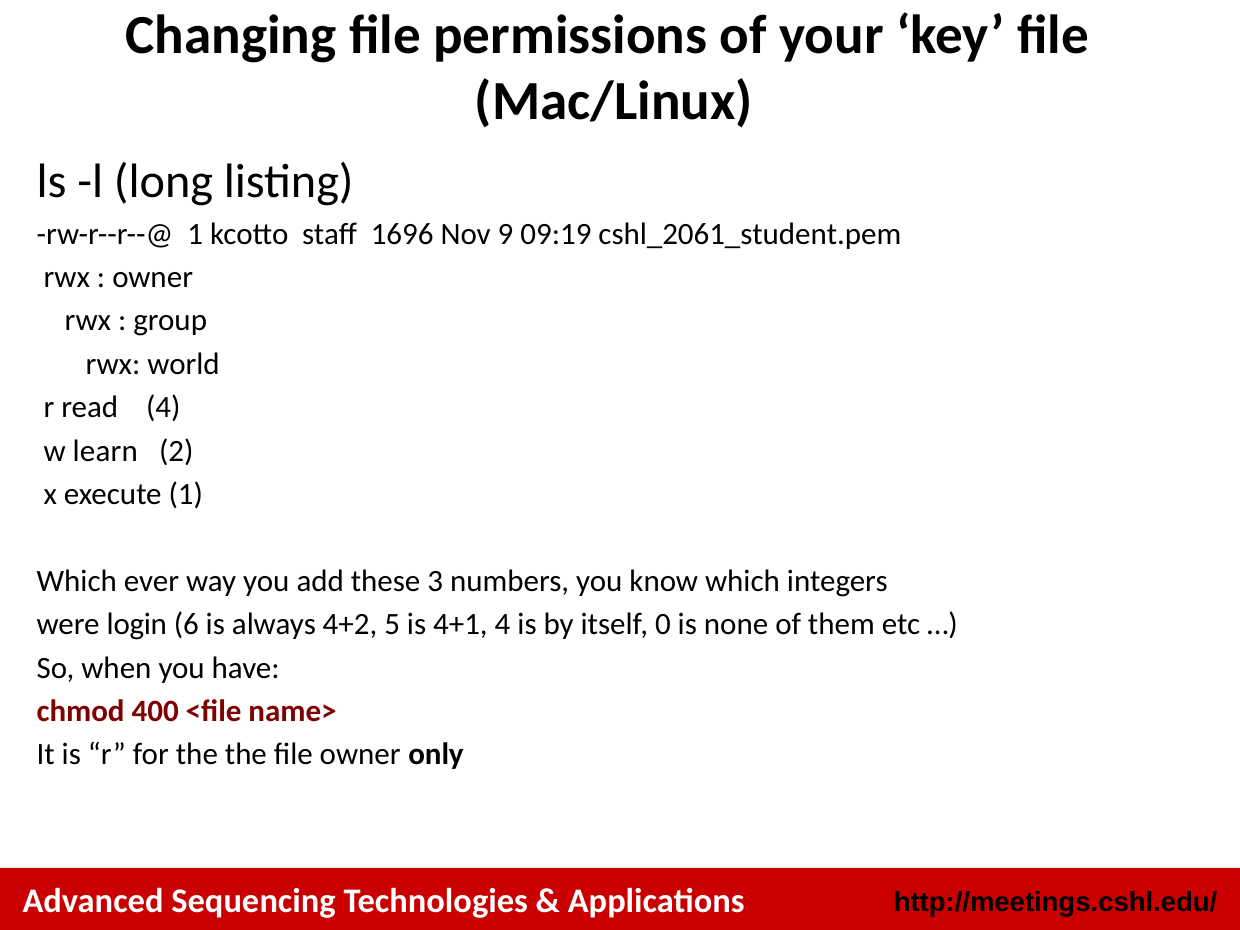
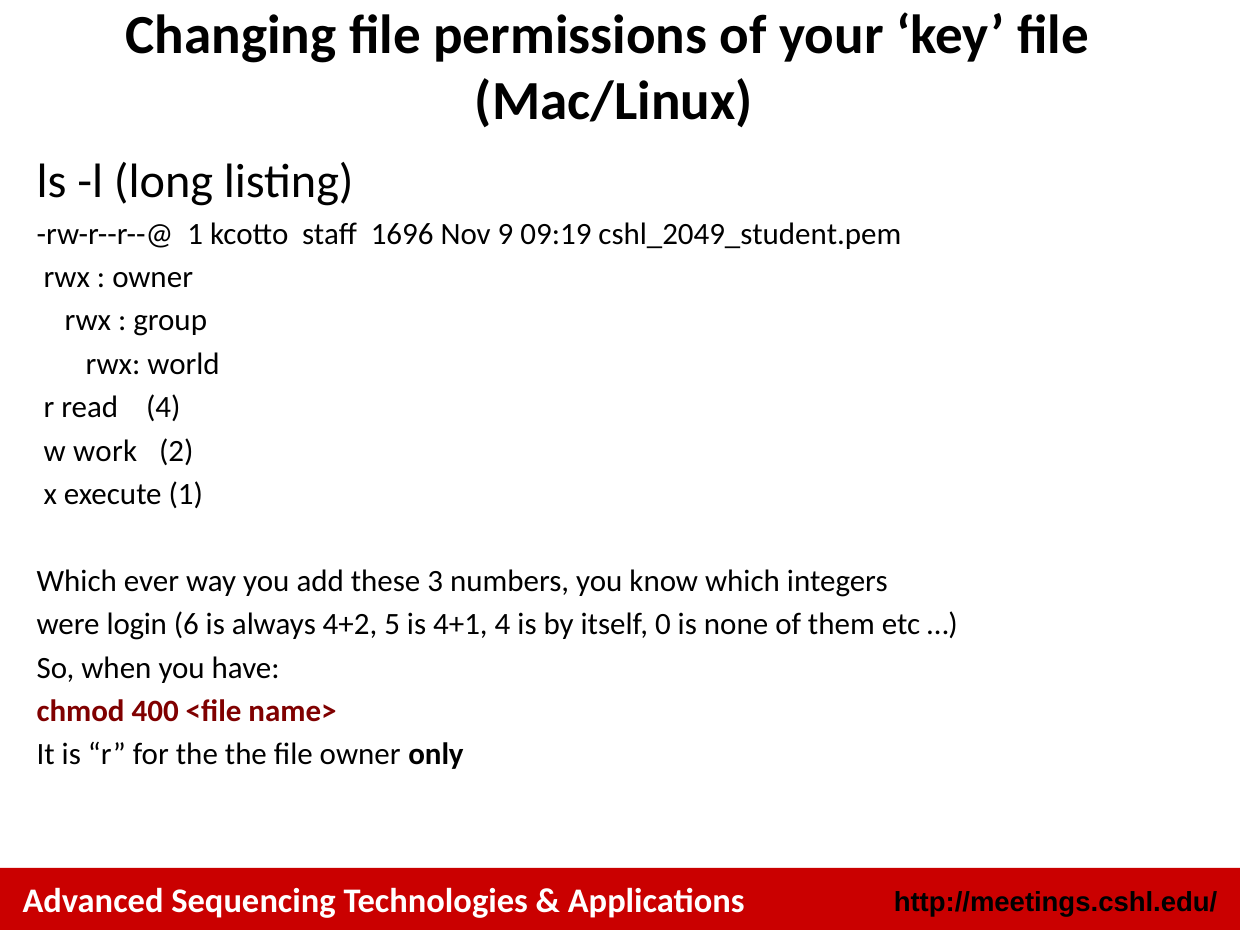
cshl_2061_student.pem: cshl_2061_student.pem -> cshl_2049_student.pem
learn: learn -> work
